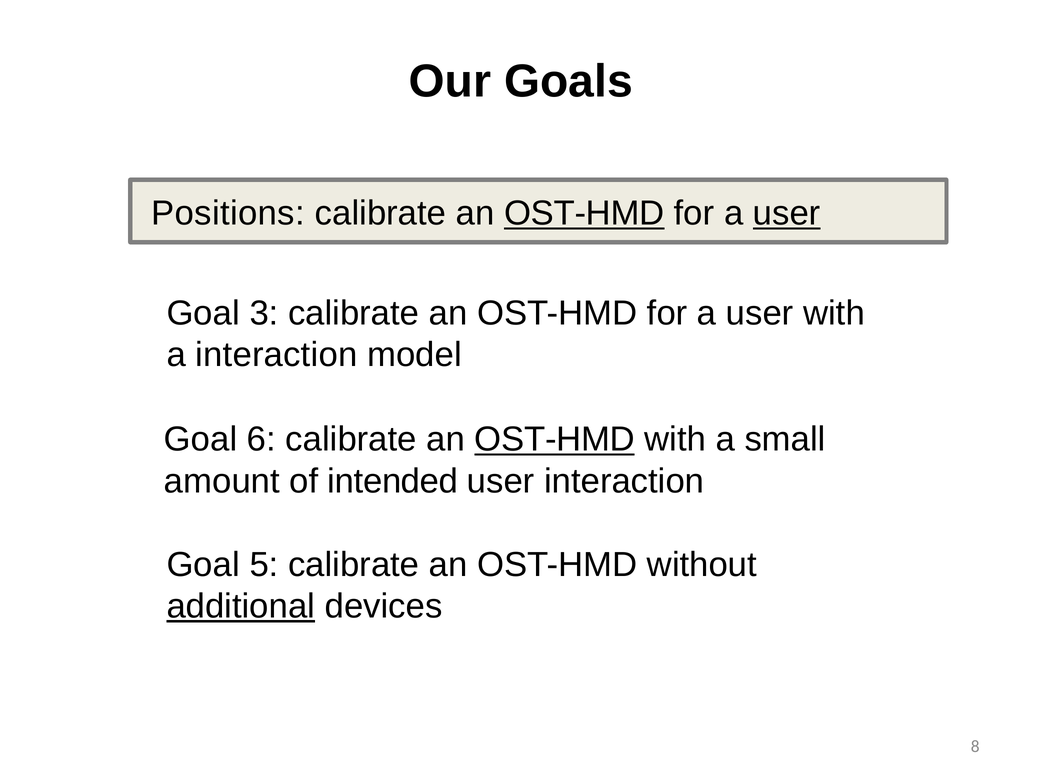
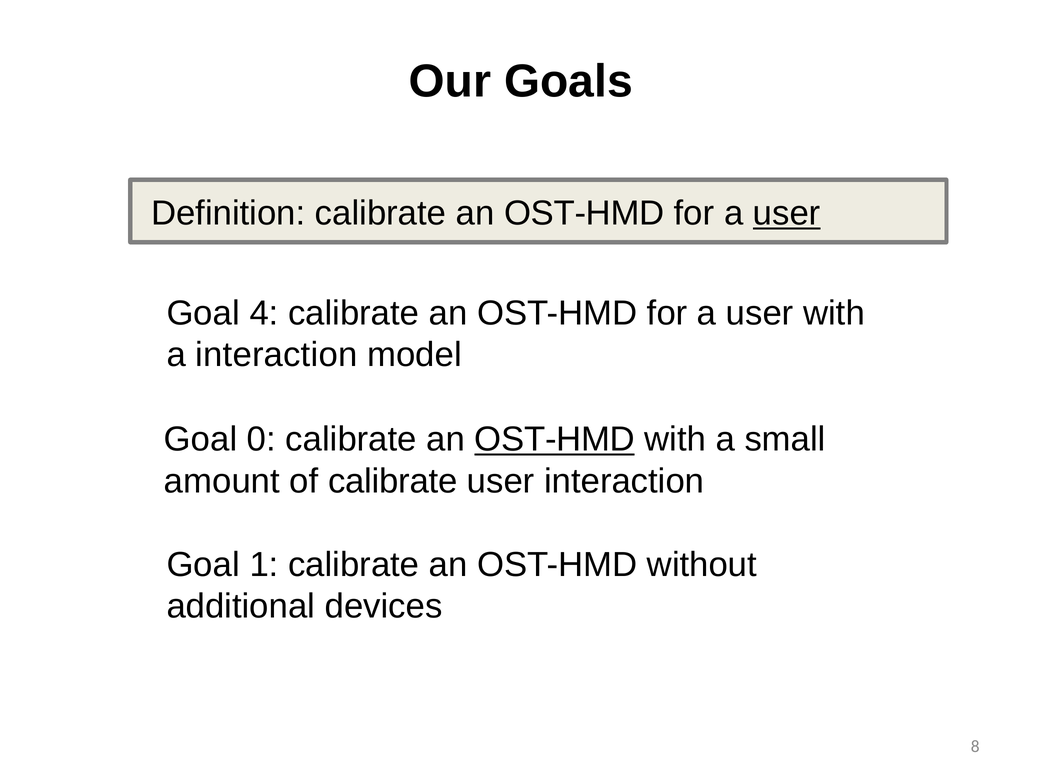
Positions: Positions -> Definition
OST-HMD at (584, 213) underline: present -> none
3: 3 -> 4
6: 6 -> 0
of intended: intended -> calibrate
5: 5 -> 1
additional underline: present -> none
